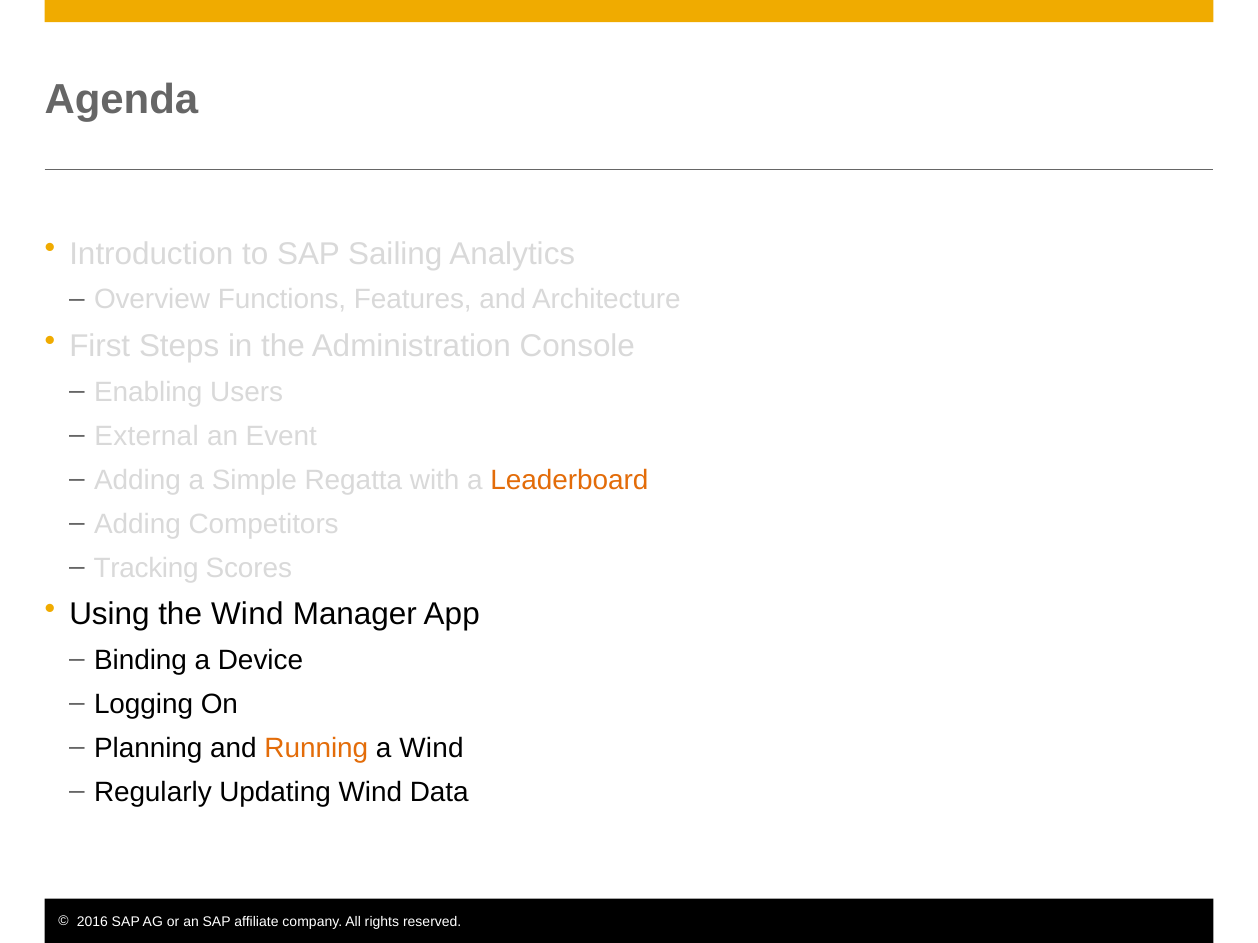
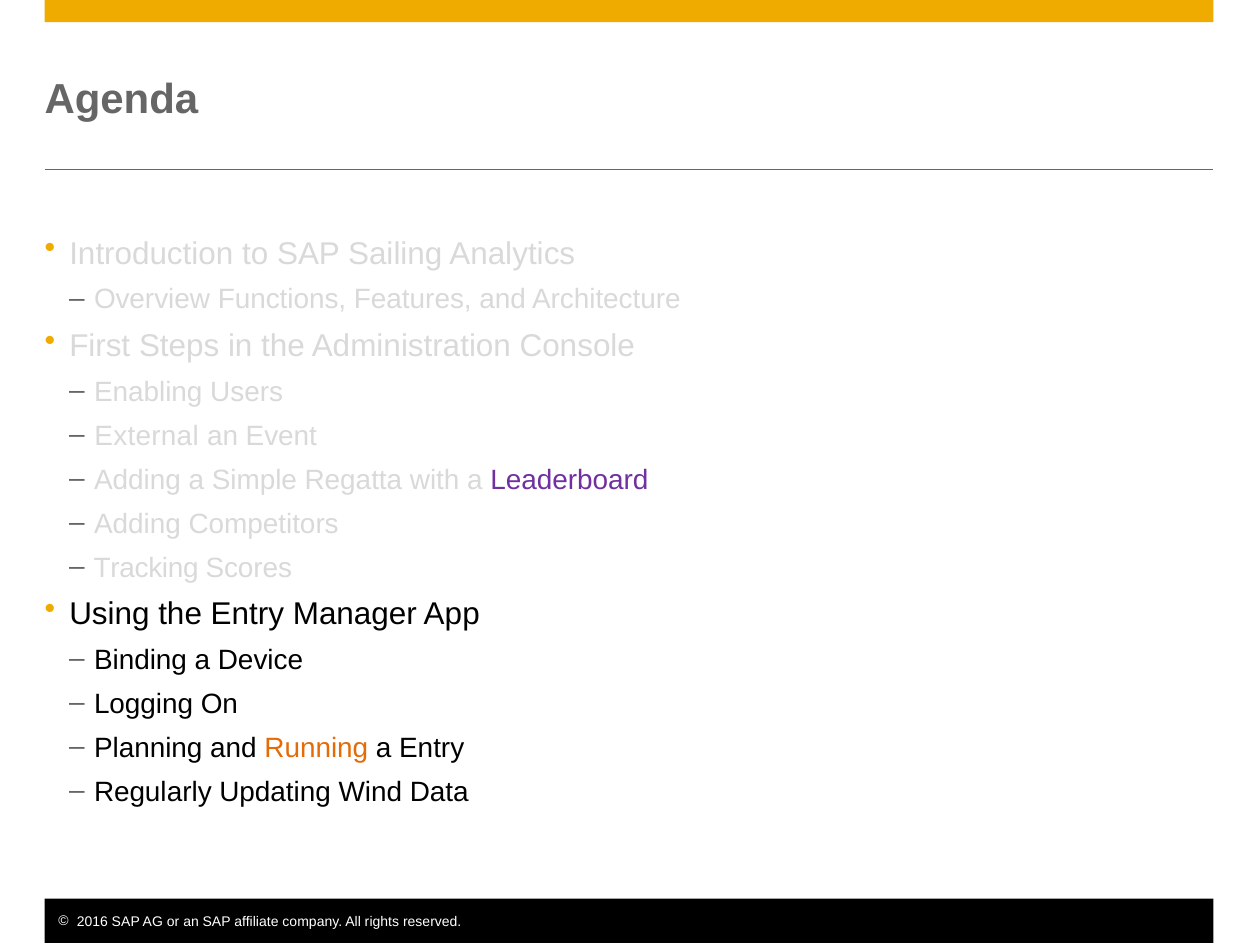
Leaderboard colour: orange -> purple
the Wind: Wind -> Entry
a Wind: Wind -> Entry
